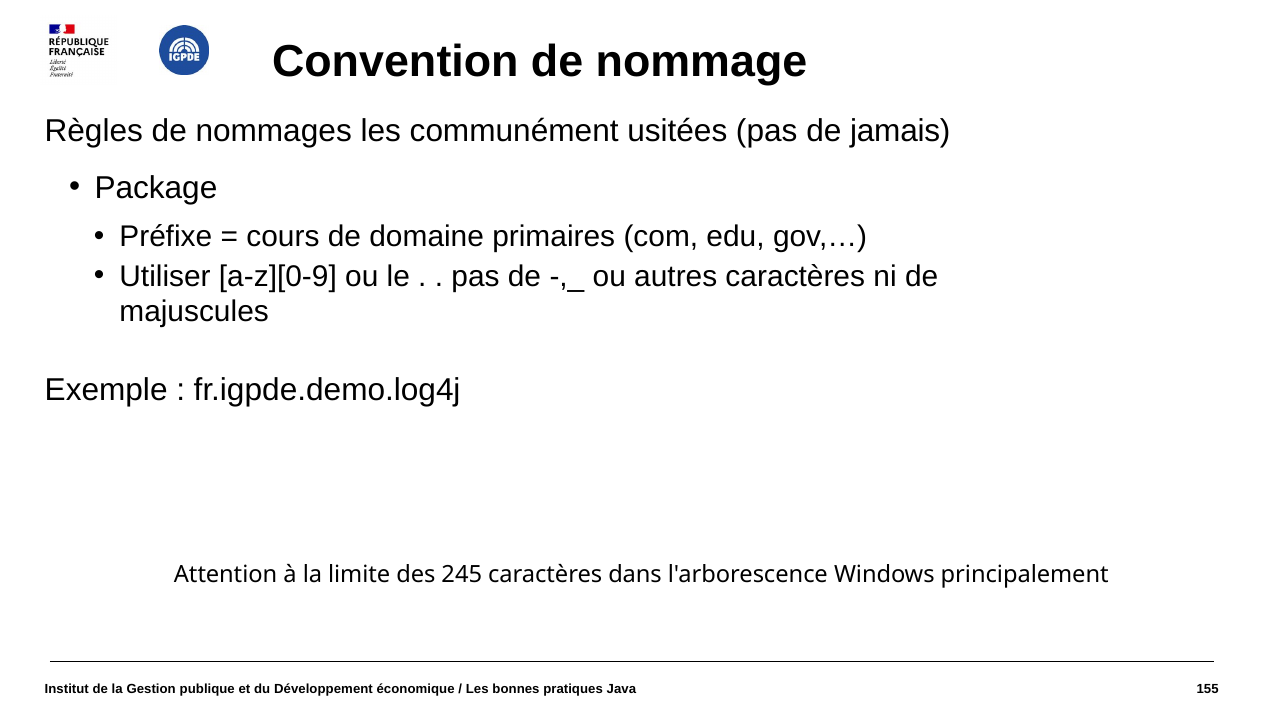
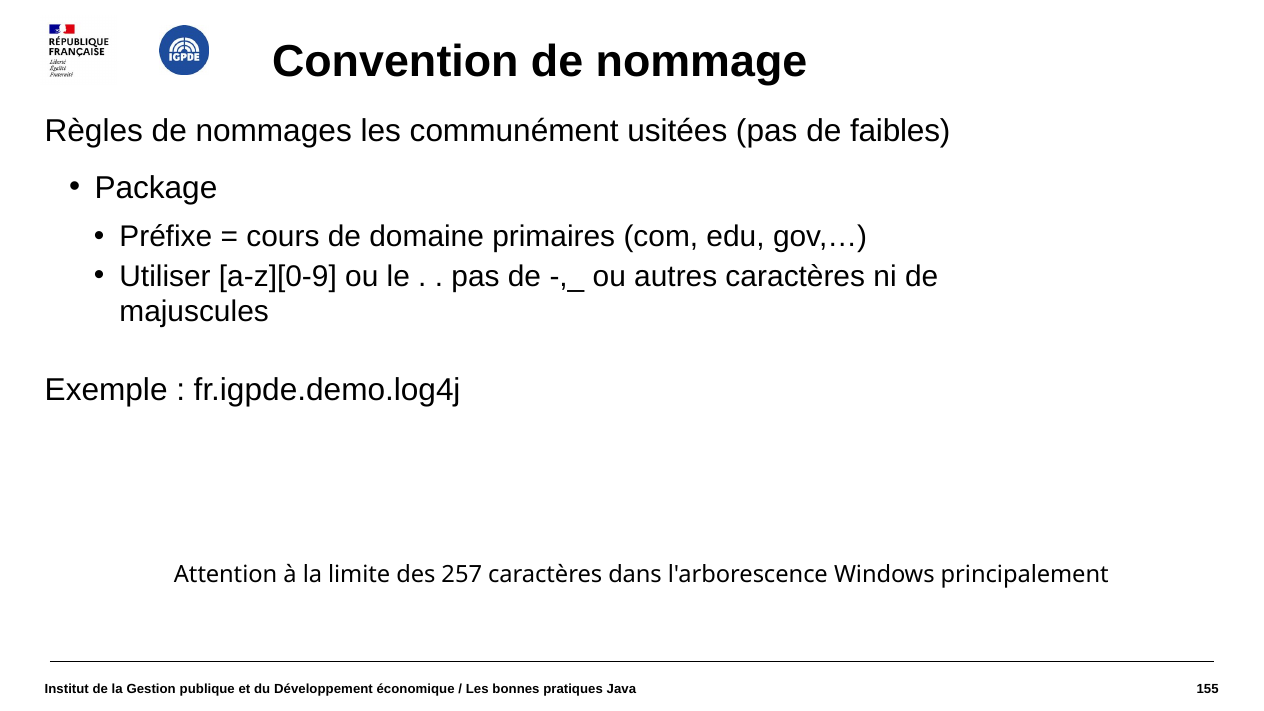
jamais: jamais -> faibles
245: 245 -> 257
